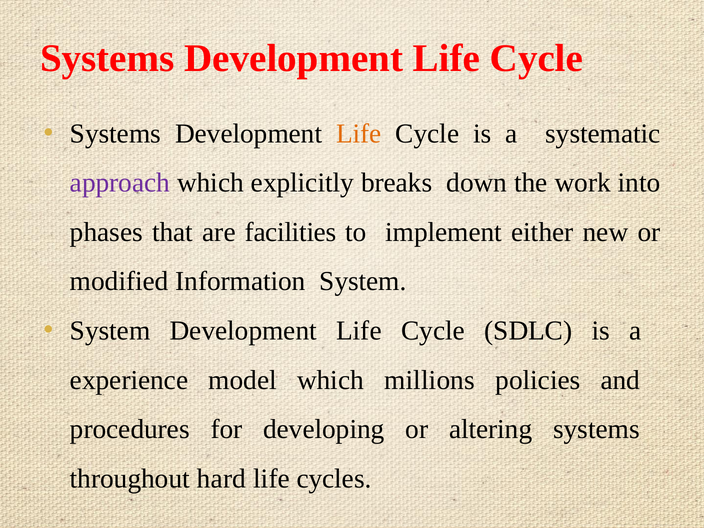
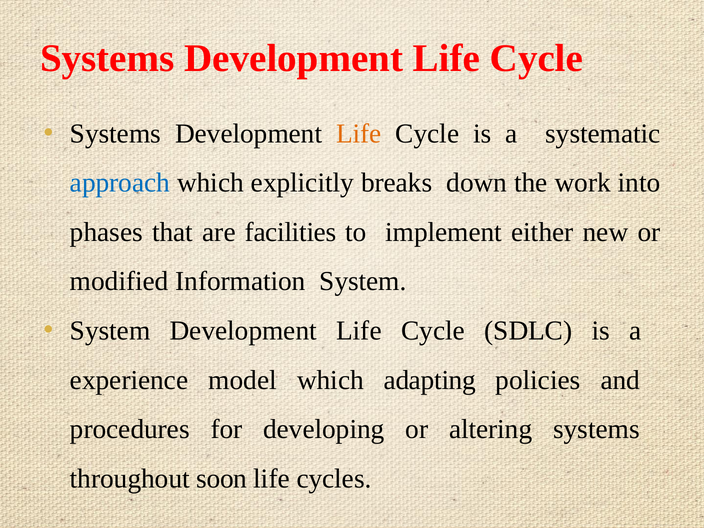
approach colour: purple -> blue
millions: millions -> adapting
hard: hard -> soon
